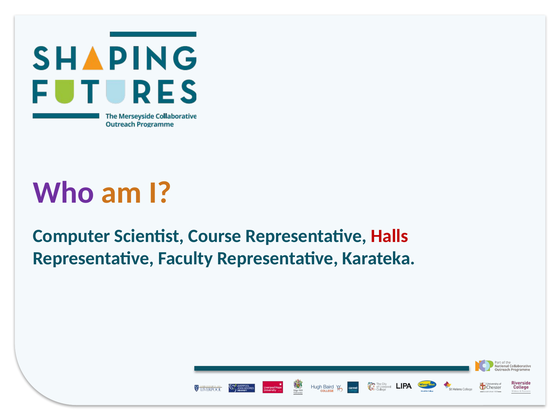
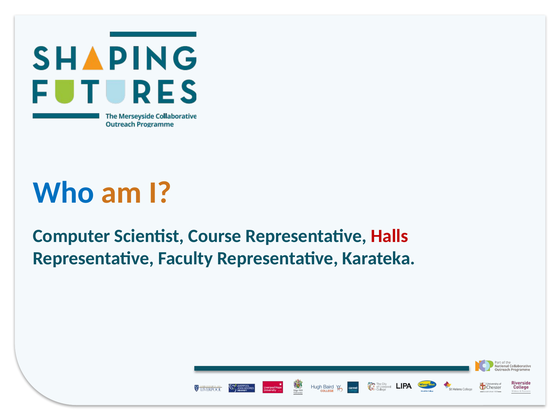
Who colour: purple -> blue
